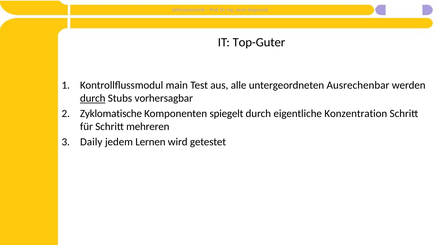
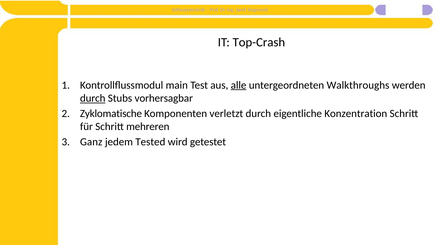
Top-Guter: Top-Guter -> Top-Crash
alle underline: none -> present
Ausrechenbar: Ausrechenbar -> Walkthroughs
spiegelt: spiegelt -> verletzt
Daily: Daily -> Ganz
Lernen: Lernen -> Tested
